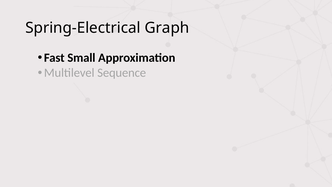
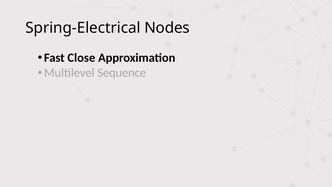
Graph: Graph -> Nodes
Small: Small -> Close
